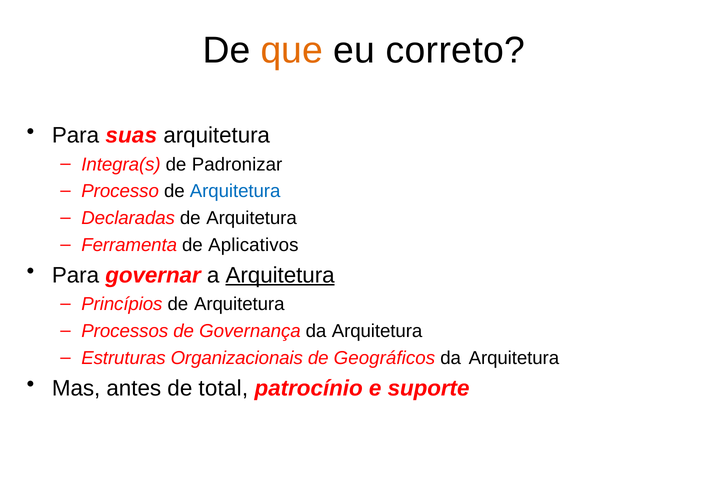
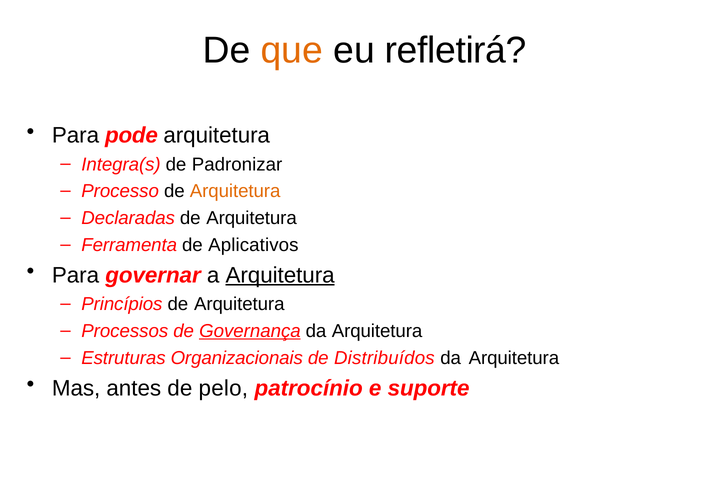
correto: correto -> refletirá
suas: suas -> pode
Arquitetura at (235, 191) colour: blue -> orange
Governança underline: none -> present
Geográficos: Geográficos -> Distribuídos
total: total -> pelo
